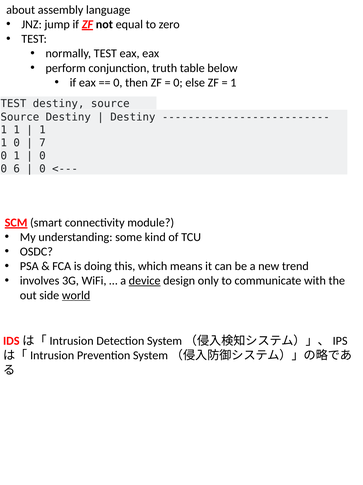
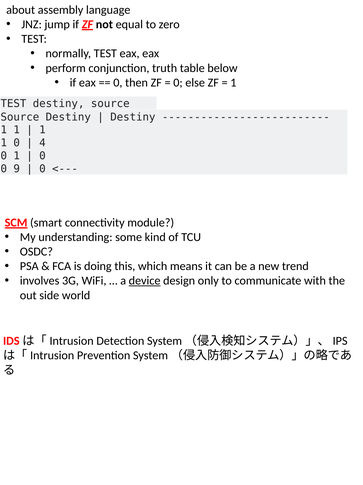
7: 7 -> 4
6: 6 -> 9
world underline: present -> none
